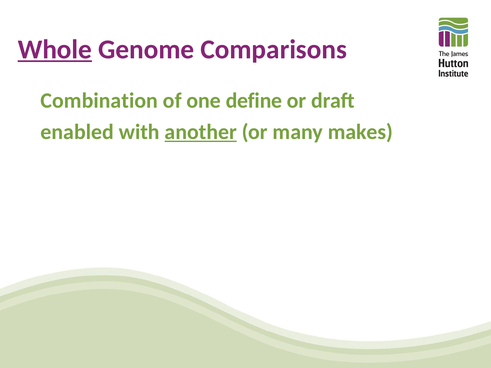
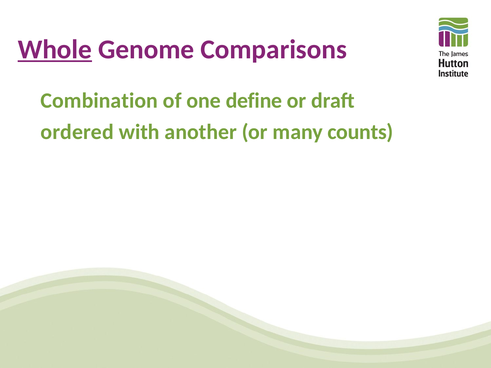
enabled: enabled -> ordered
another underline: present -> none
makes: makes -> counts
